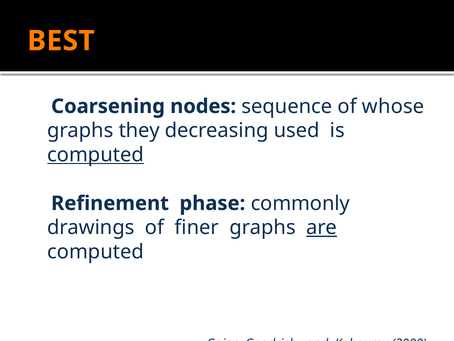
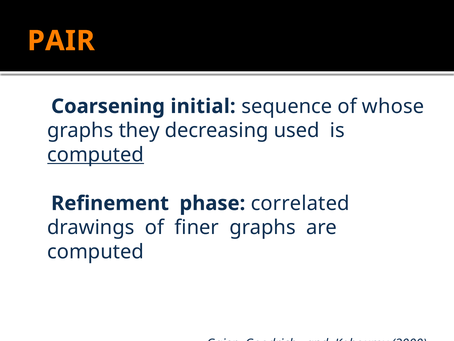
BEST: BEST -> PAIR
nodes: nodes -> initial
commonly: commonly -> correlated
are underline: present -> none
